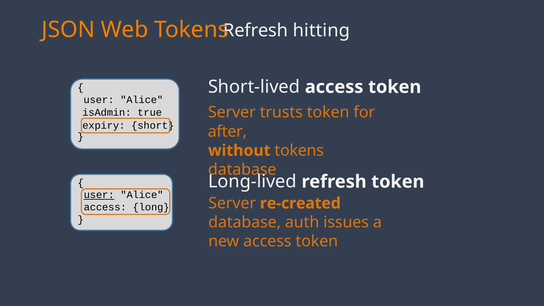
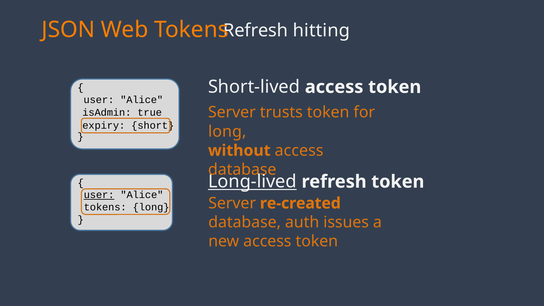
after at (227, 131): after -> long
without tokens: tokens -> access
Long-lived underline: none -> present
access at (105, 207): access -> tokens
